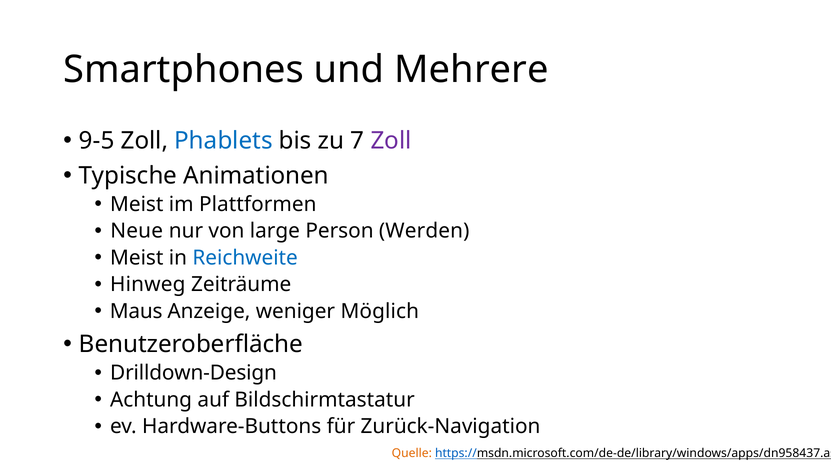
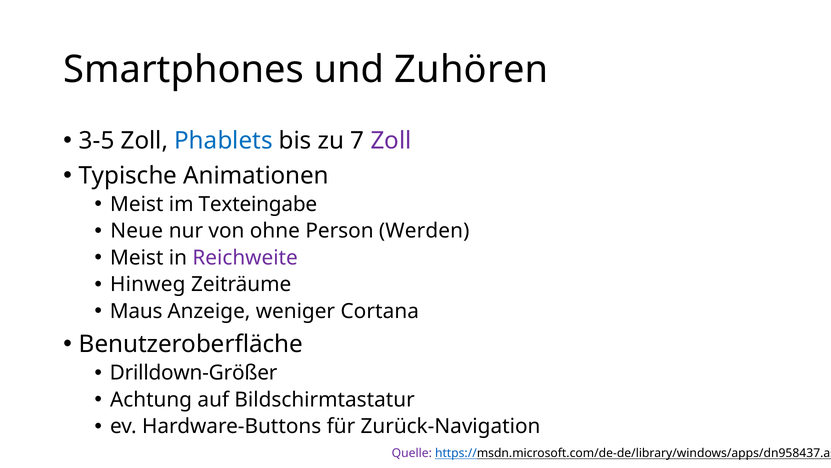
Mehrere: Mehrere -> Zuhören
9-5: 9-5 -> 3-5
Plattformen: Plattformen -> Texteingabe
large: large -> ohne
Reichweite colour: blue -> purple
Möglich: Möglich -> Cortana
Drilldown-Design: Drilldown-Design -> Drilldown-Größer
Quelle colour: orange -> purple
